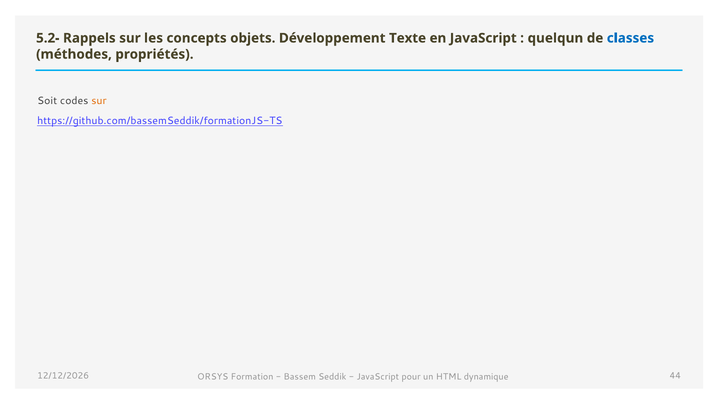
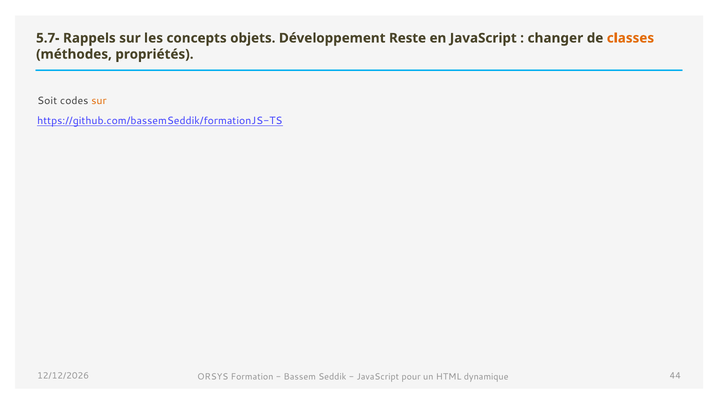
5.2-: 5.2- -> 5.7-
Texte: Texte -> Reste
quelqun: quelqun -> changer
classes colour: blue -> orange
